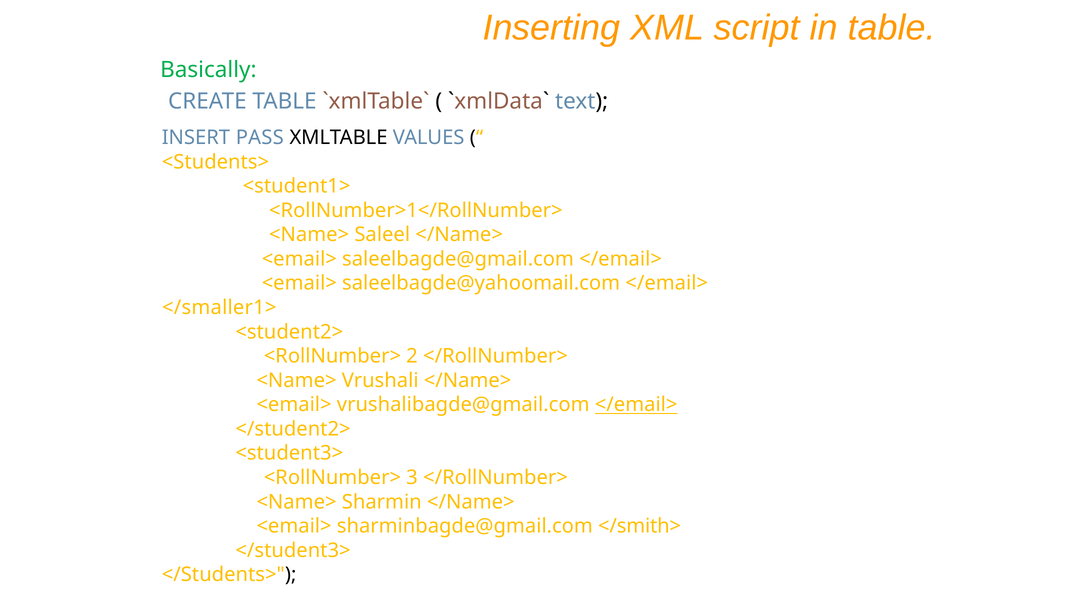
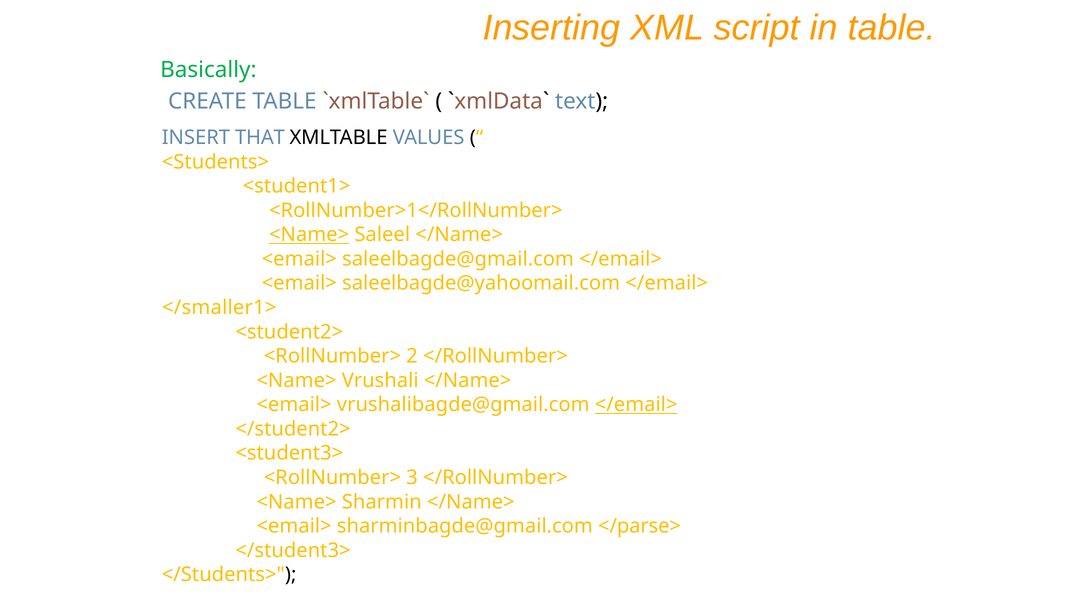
PASS: PASS -> THAT
<Name> at (309, 235) underline: none -> present
</smith>: </smith> -> </parse>
